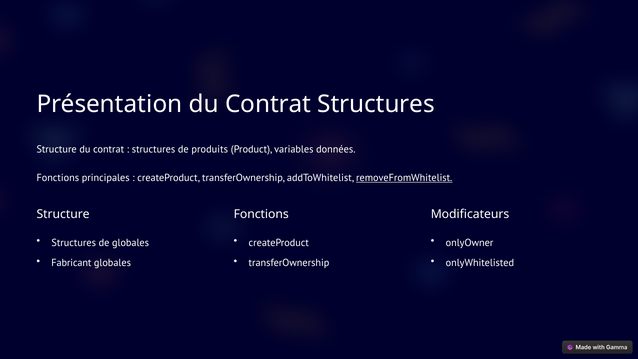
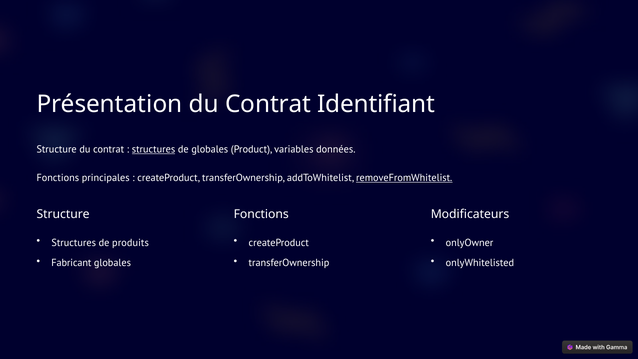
Contrat Structures: Structures -> Identifiant
structures at (154, 149) underline: none -> present
de produits: produits -> globales
de globales: globales -> produits
